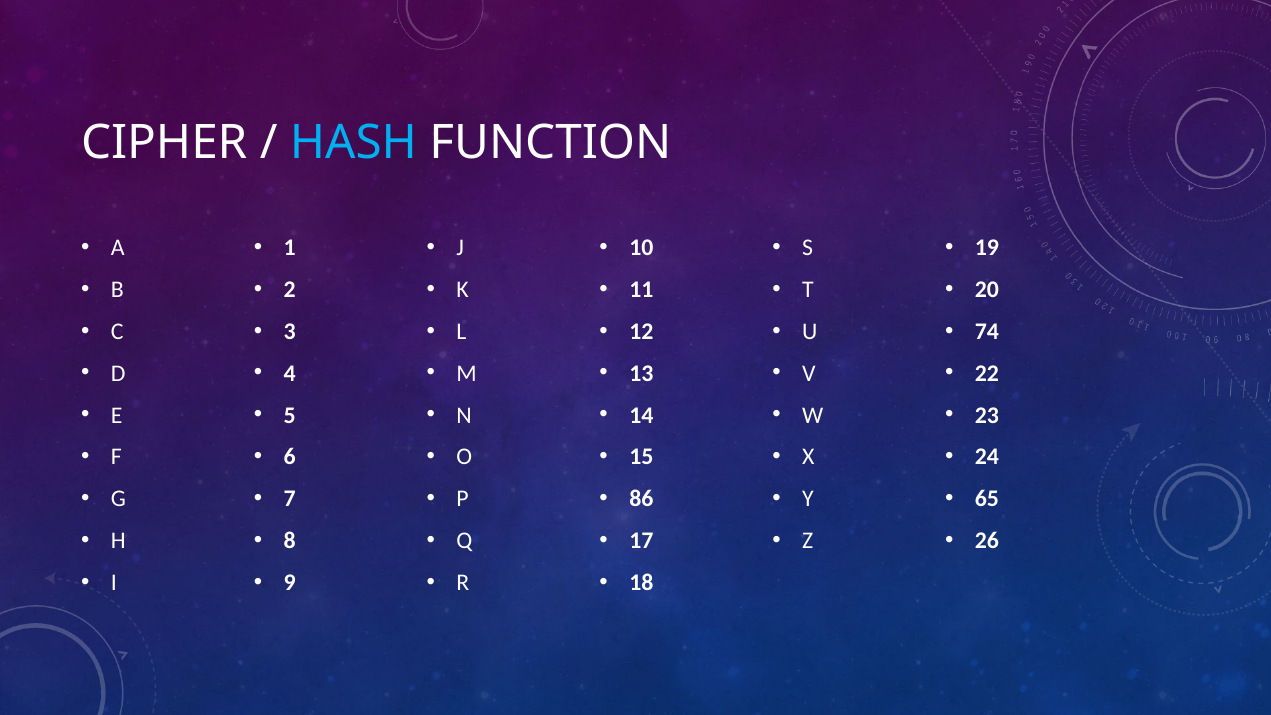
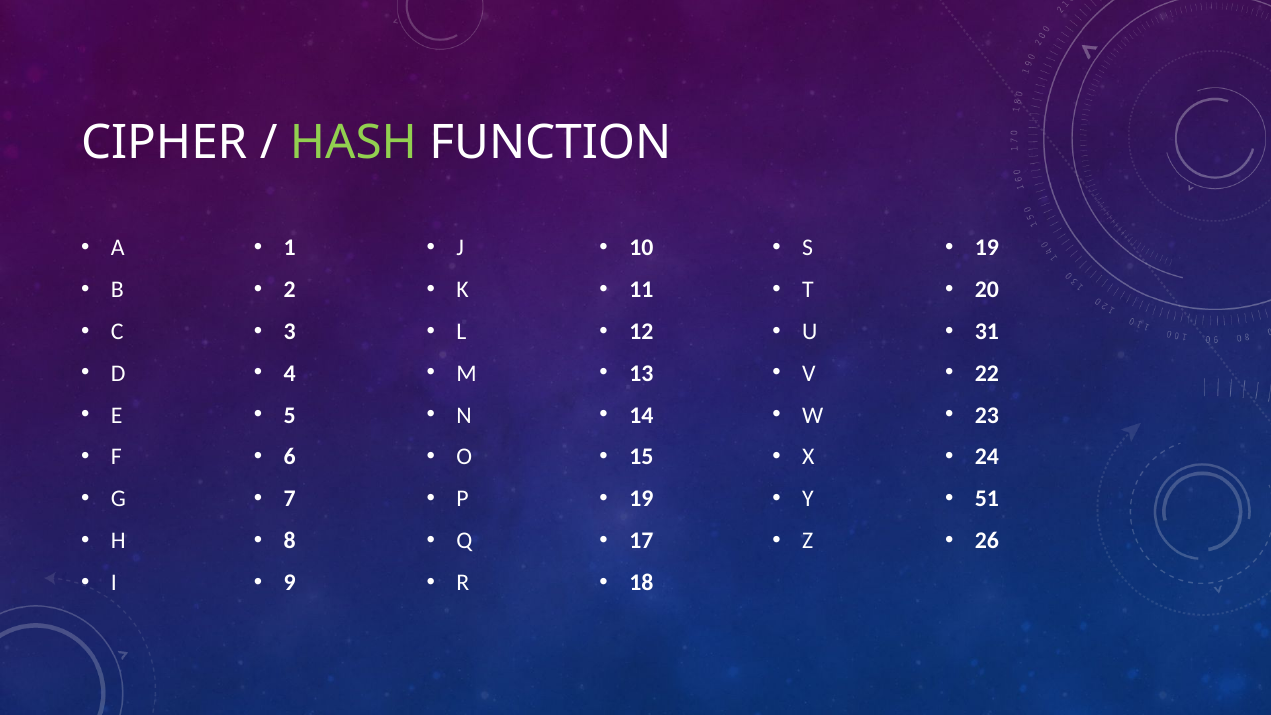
HASH colour: light blue -> light green
74: 74 -> 31
86 at (641, 499): 86 -> 19
65: 65 -> 51
